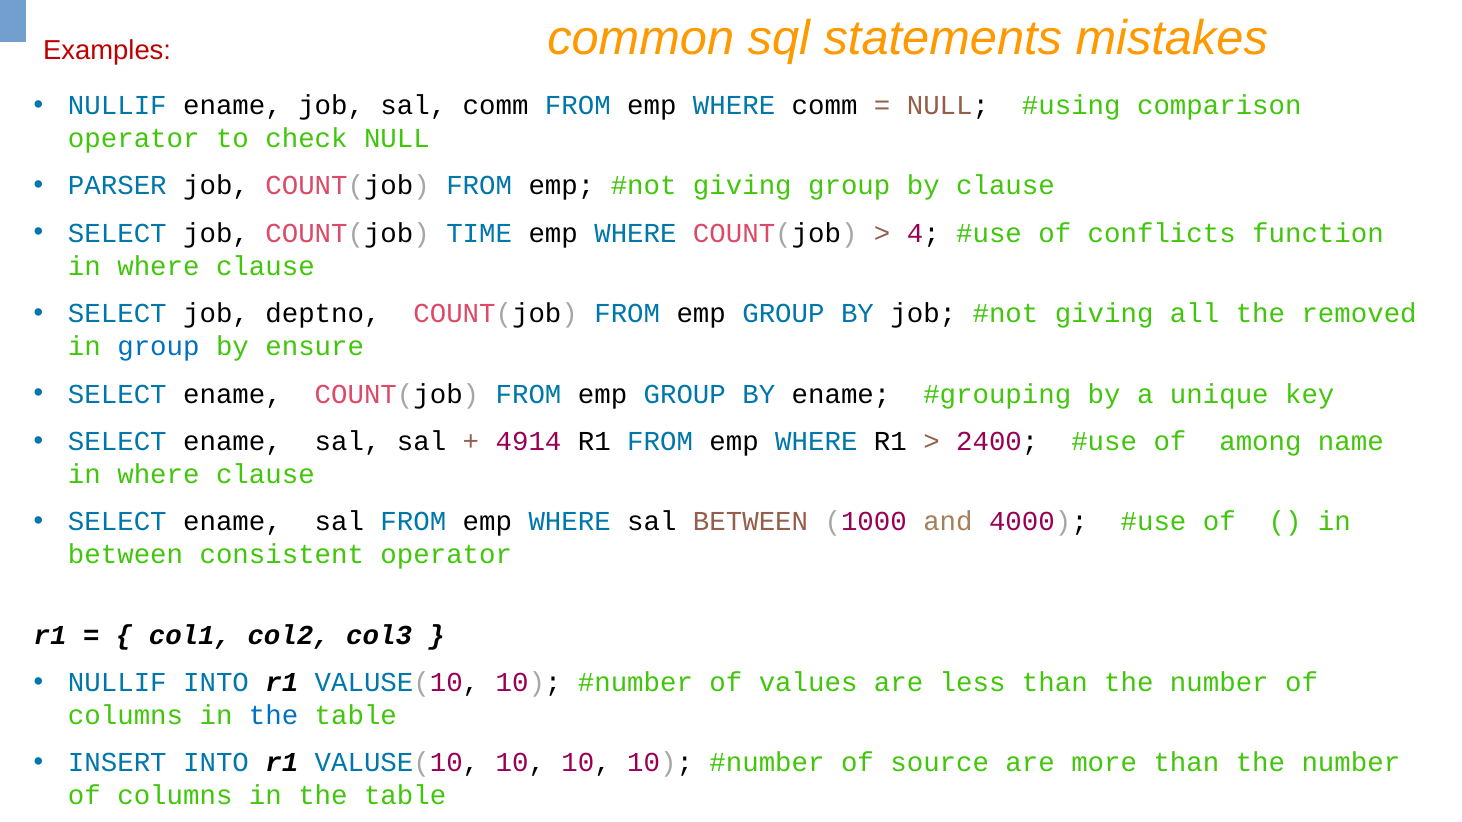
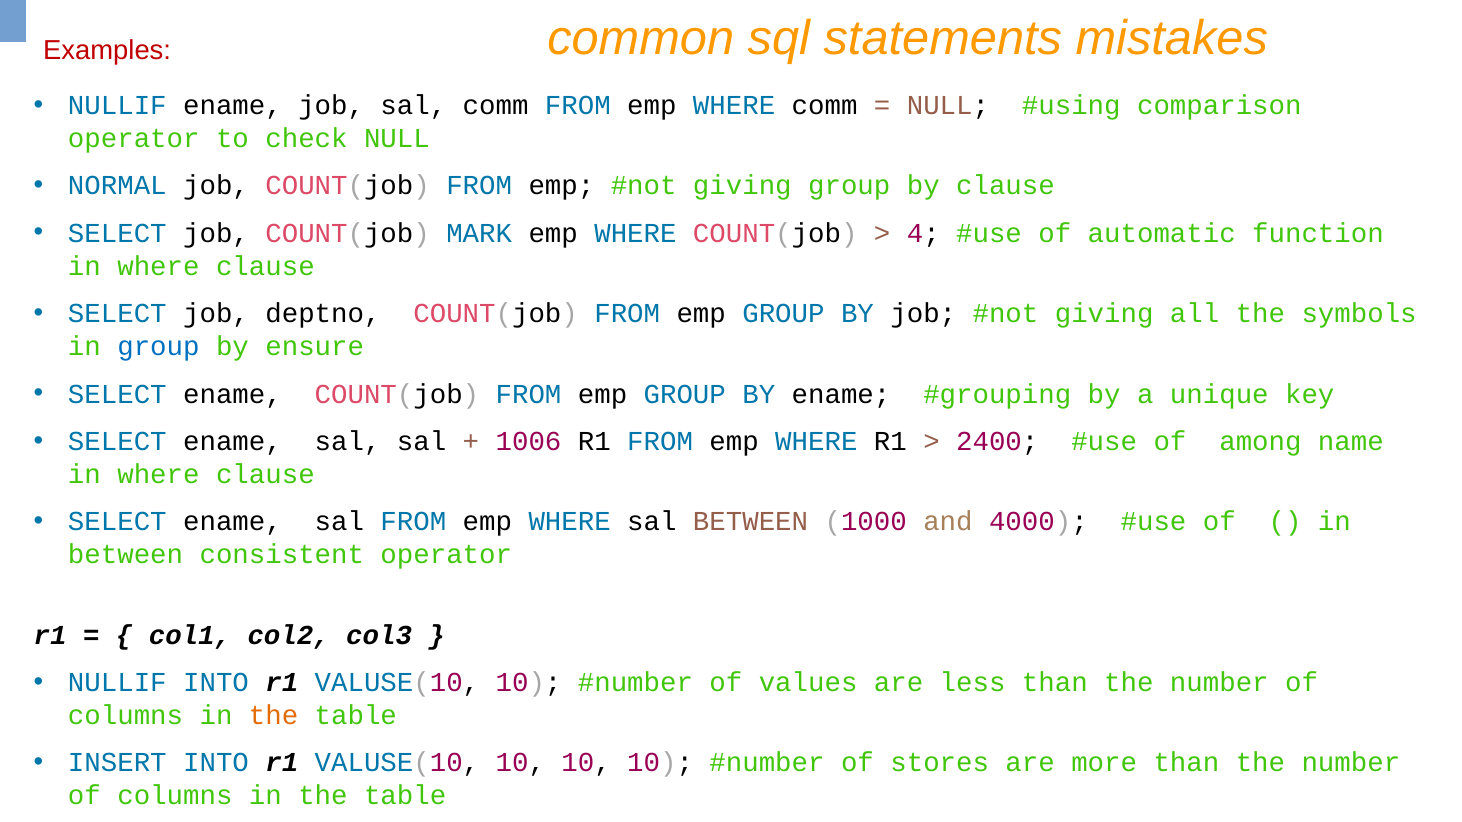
PARSER: PARSER -> NORMAL
TIME: TIME -> MARK
conflicts: conflicts -> automatic
removed: removed -> symbols
4914: 4914 -> 1006
the at (274, 716) colour: blue -> orange
source: source -> stores
